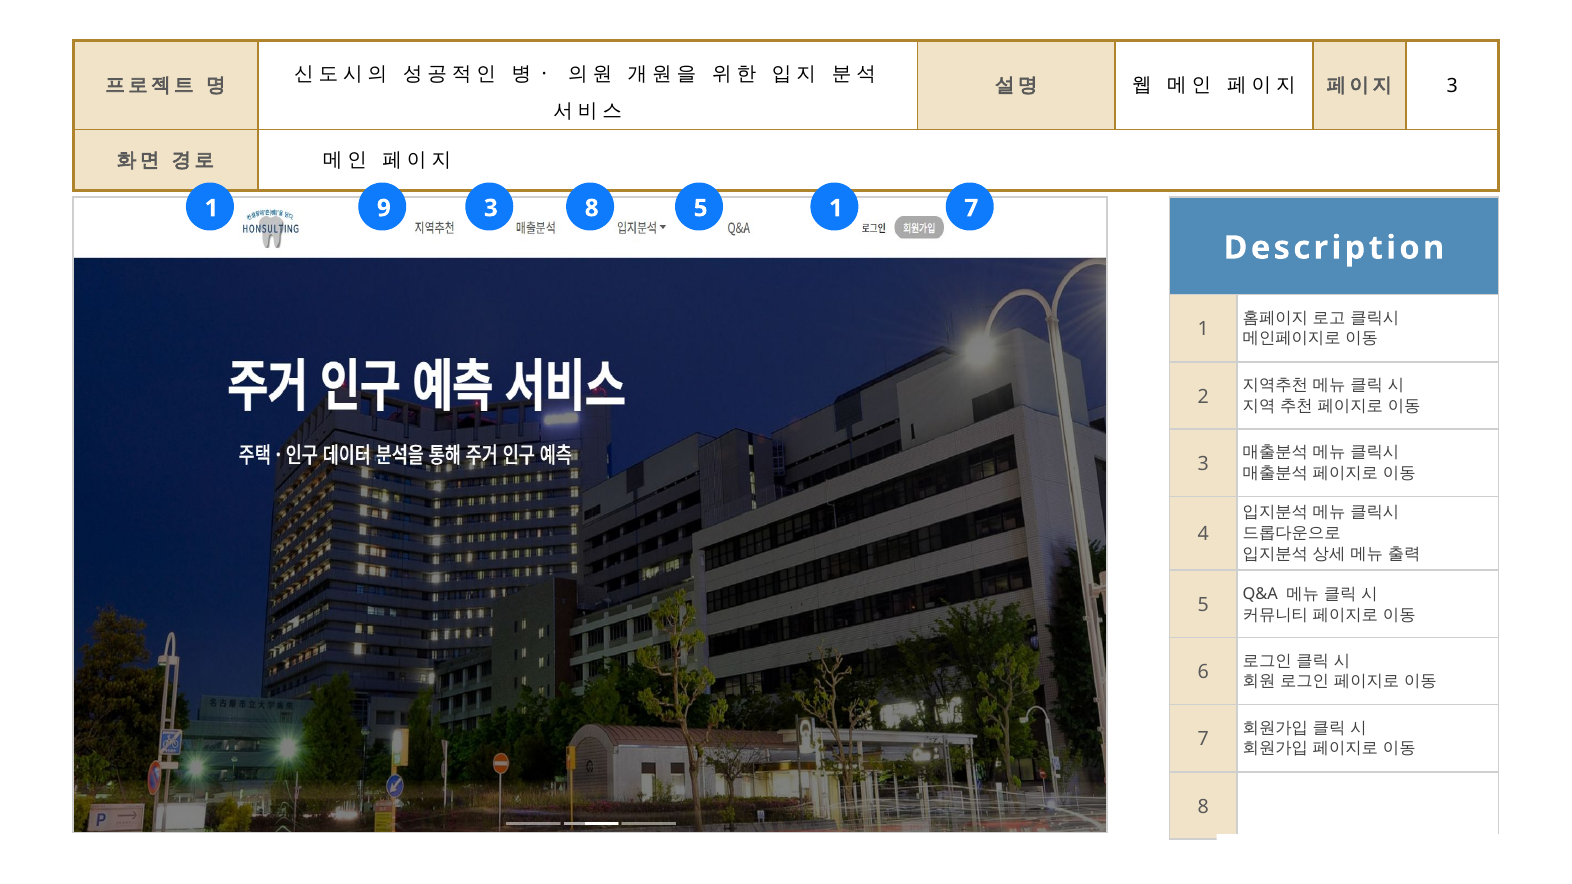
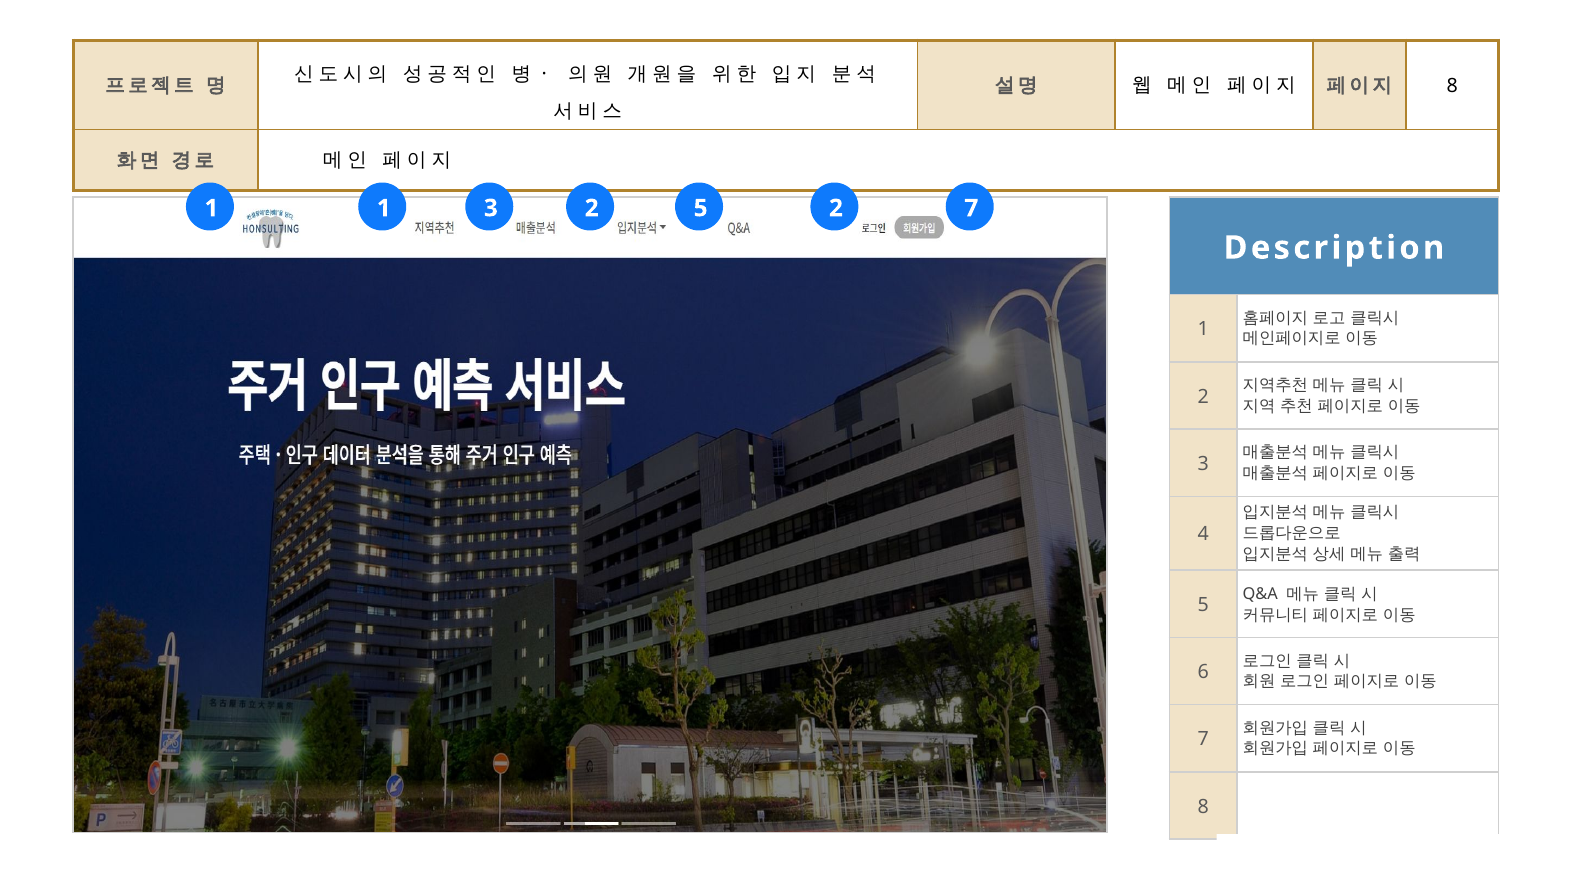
3 at (1452, 86): 3 -> 8
1 9: 9 -> 1
3 8: 8 -> 2
5 1: 1 -> 2
